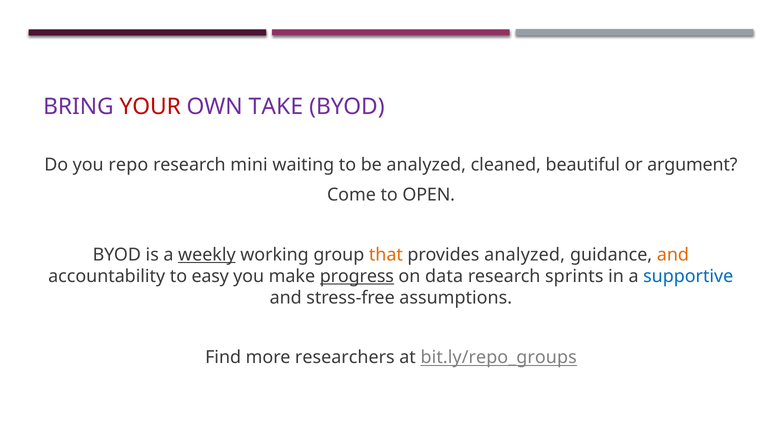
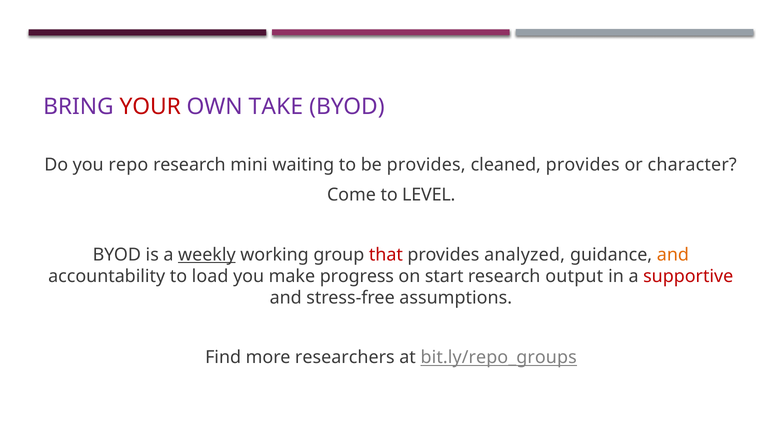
be analyzed: analyzed -> provides
cleaned beautiful: beautiful -> provides
argument: argument -> character
OPEN: OPEN -> LEVEL
that colour: orange -> red
easy: easy -> load
progress underline: present -> none
data: data -> start
sprints: sprints -> output
supportive colour: blue -> red
